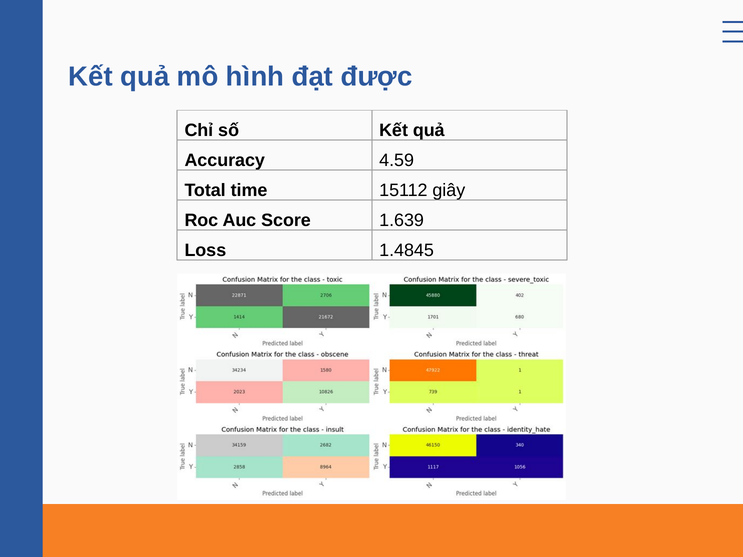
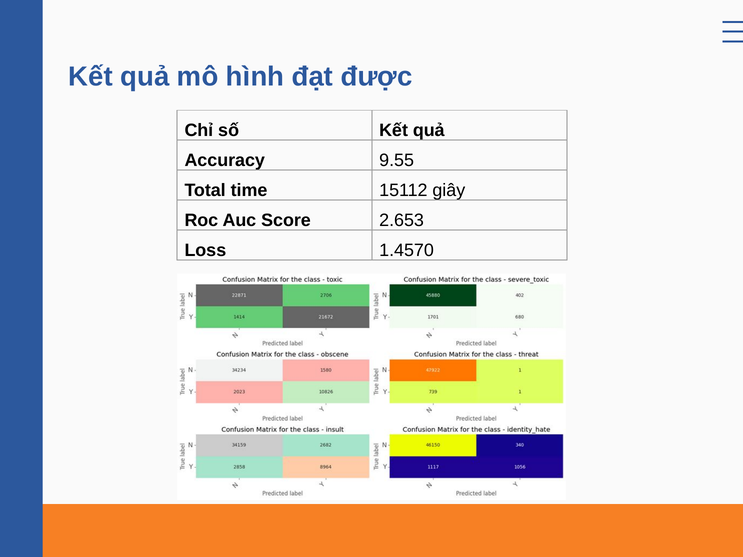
4.59: 4.59 -> 9.55
1.639: 1.639 -> 2.653
1.4845: 1.4845 -> 1.4570
